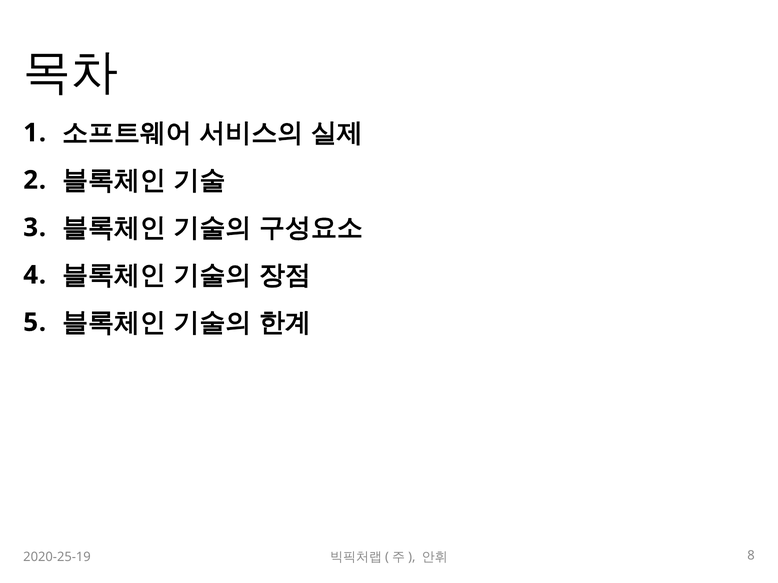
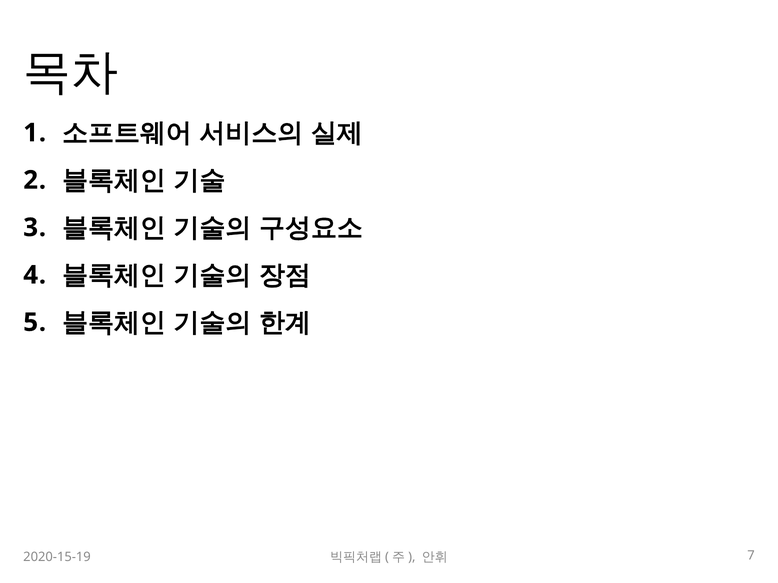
2020-25-19: 2020-25-19 -> 2020-15-19
8: 8 -> 7
